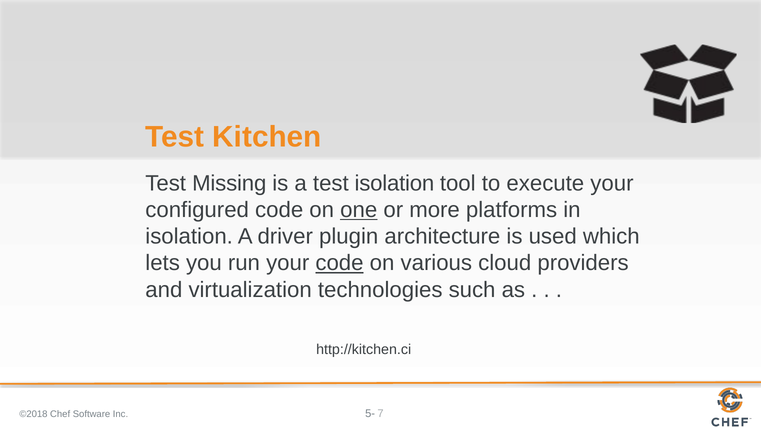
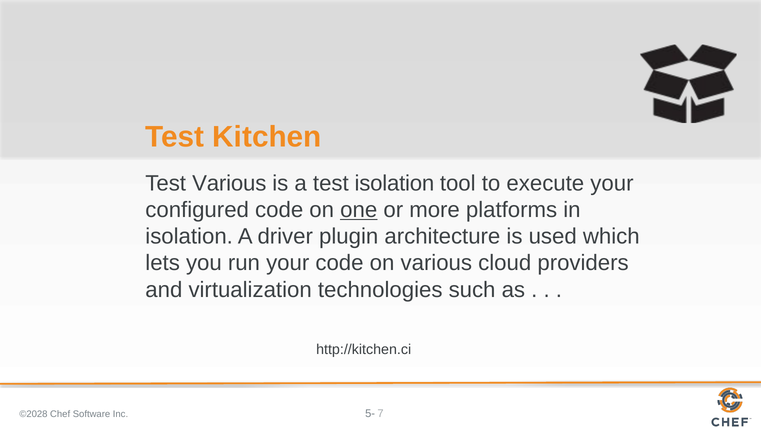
Test Missing: Missing -> Various
code at (339, 263) underline: present -> none
©2018: ©2018 -> ©2028
